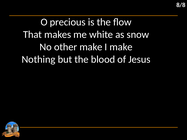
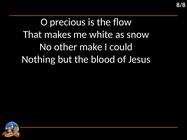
I make: make -> could
